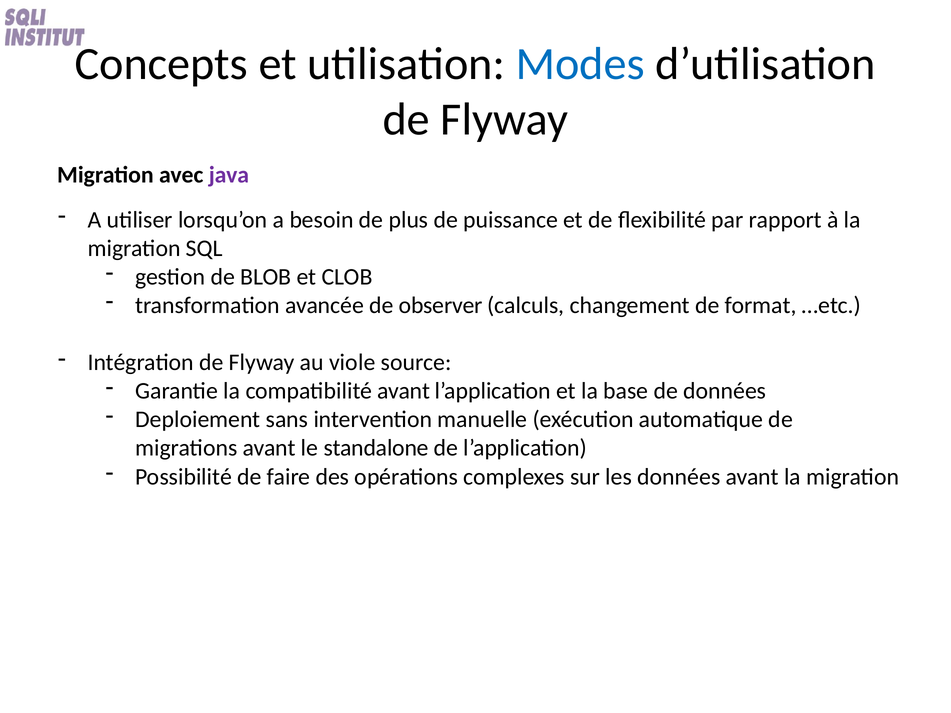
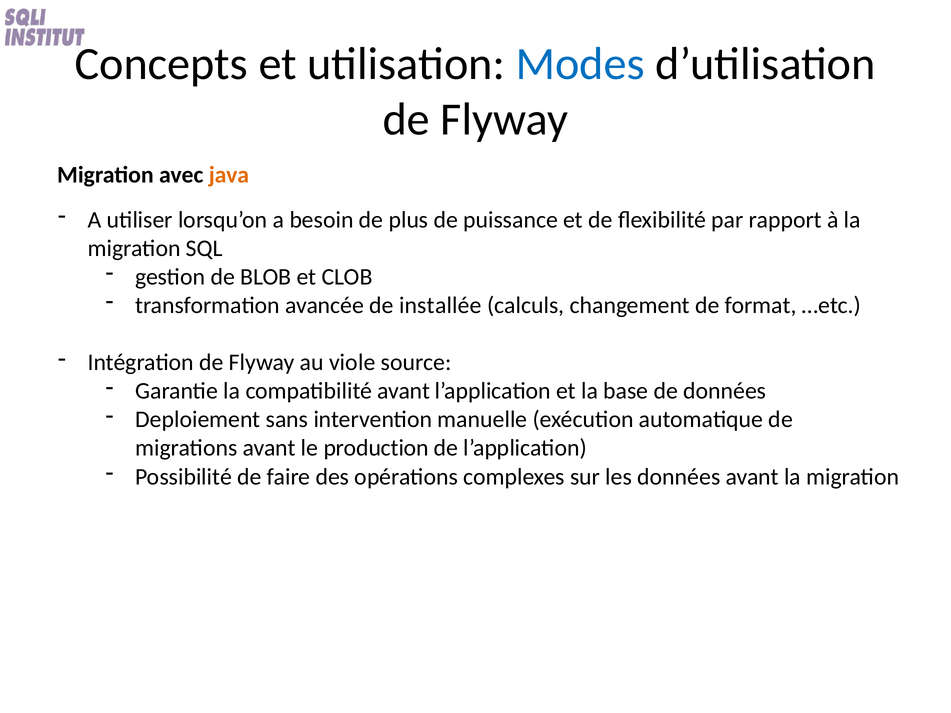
java colour: purple -> orange
observer: observer -> installée
standalone: standalone -> production
